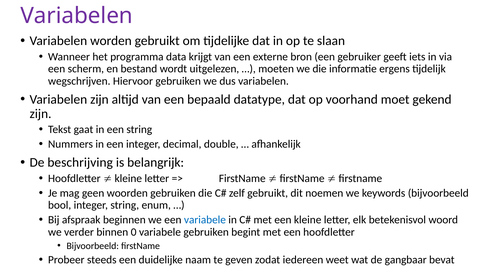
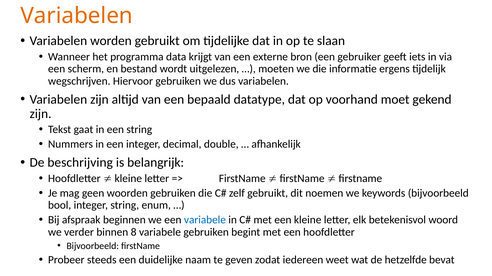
Variabelen at (77, 16) colour: purple -> orange
0: 0 -> 8
gangbaar: gangbaar -> hetzelfde
